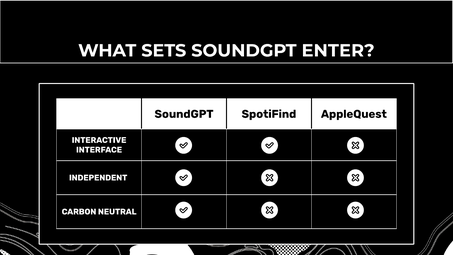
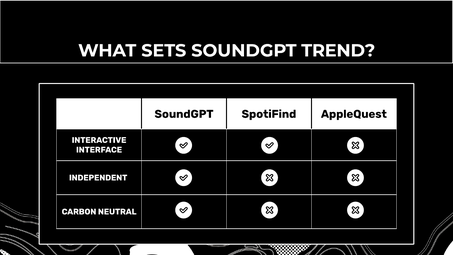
ENTER: ENTER -> TREND
